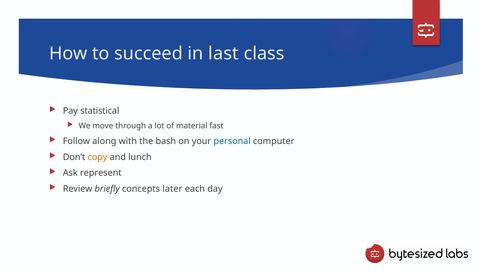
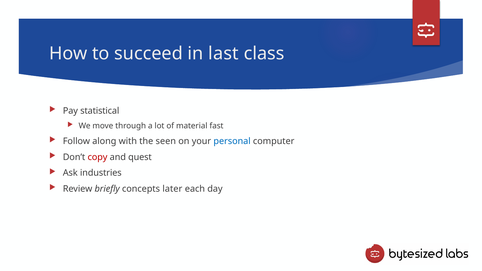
bash: bash -> seen
copy colour: orange -> red
lunch: lunch -> quest
represent: represent -> industries
